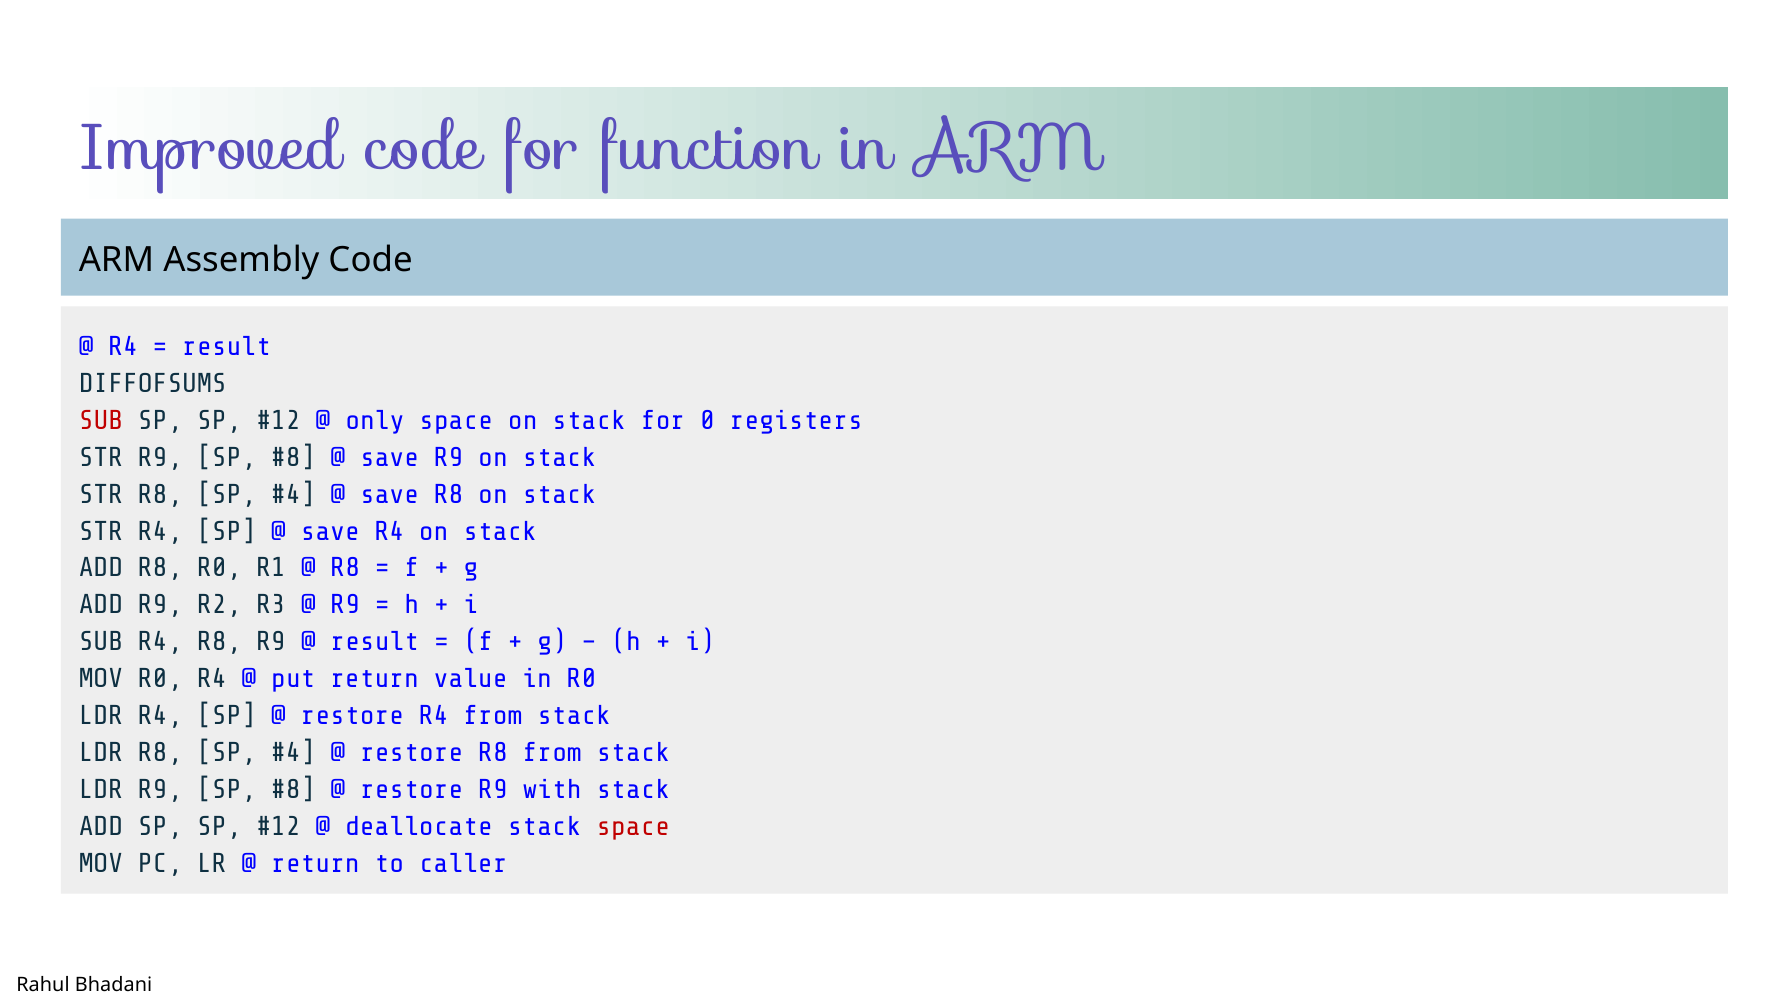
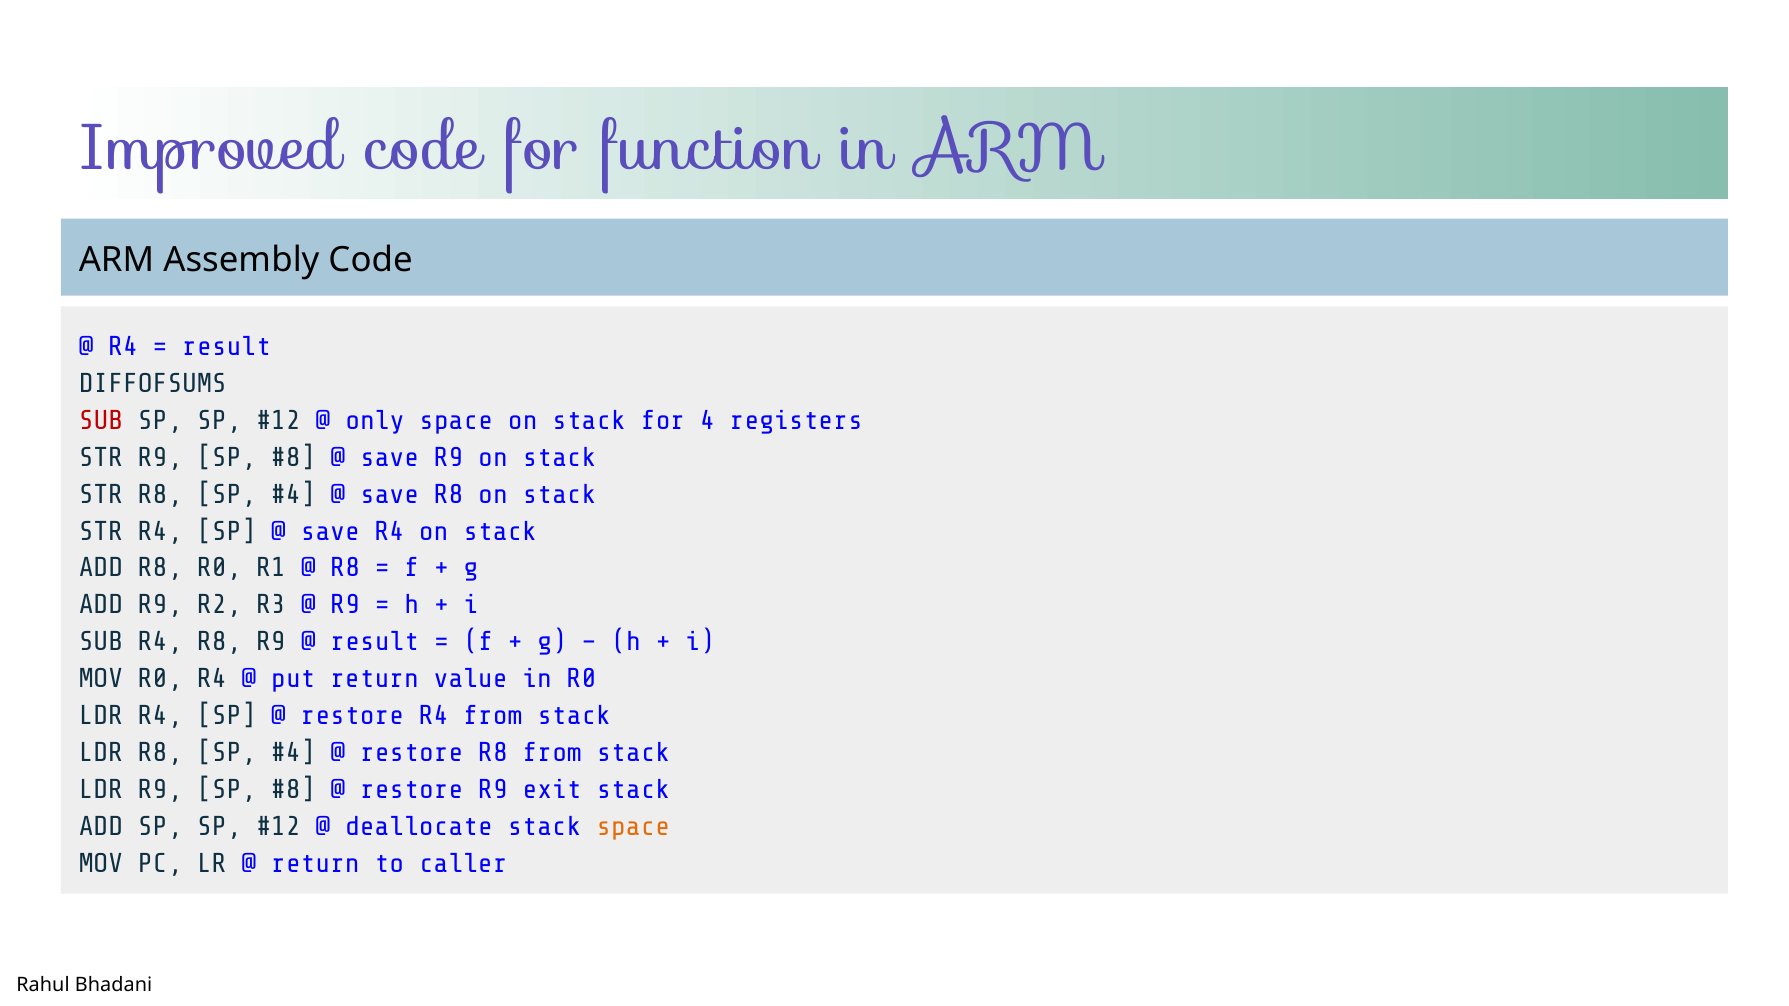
0: 0 -> 4
with: with -> exit
space at (633, 827) colour: red -> orange
